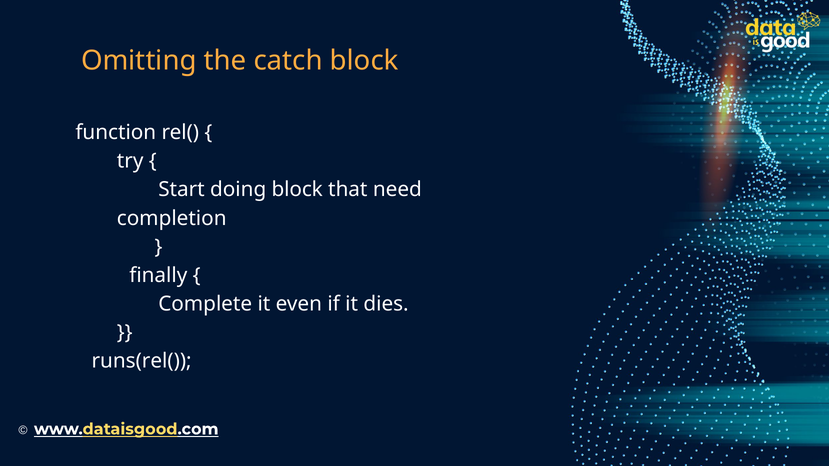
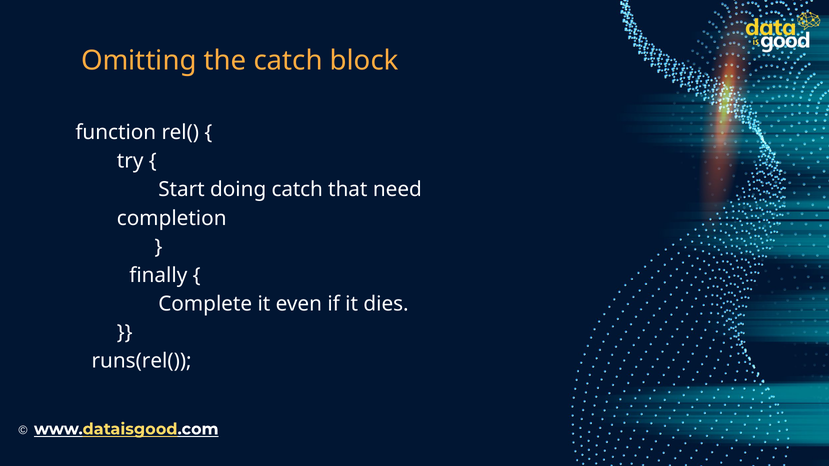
doing block: block -> catch
